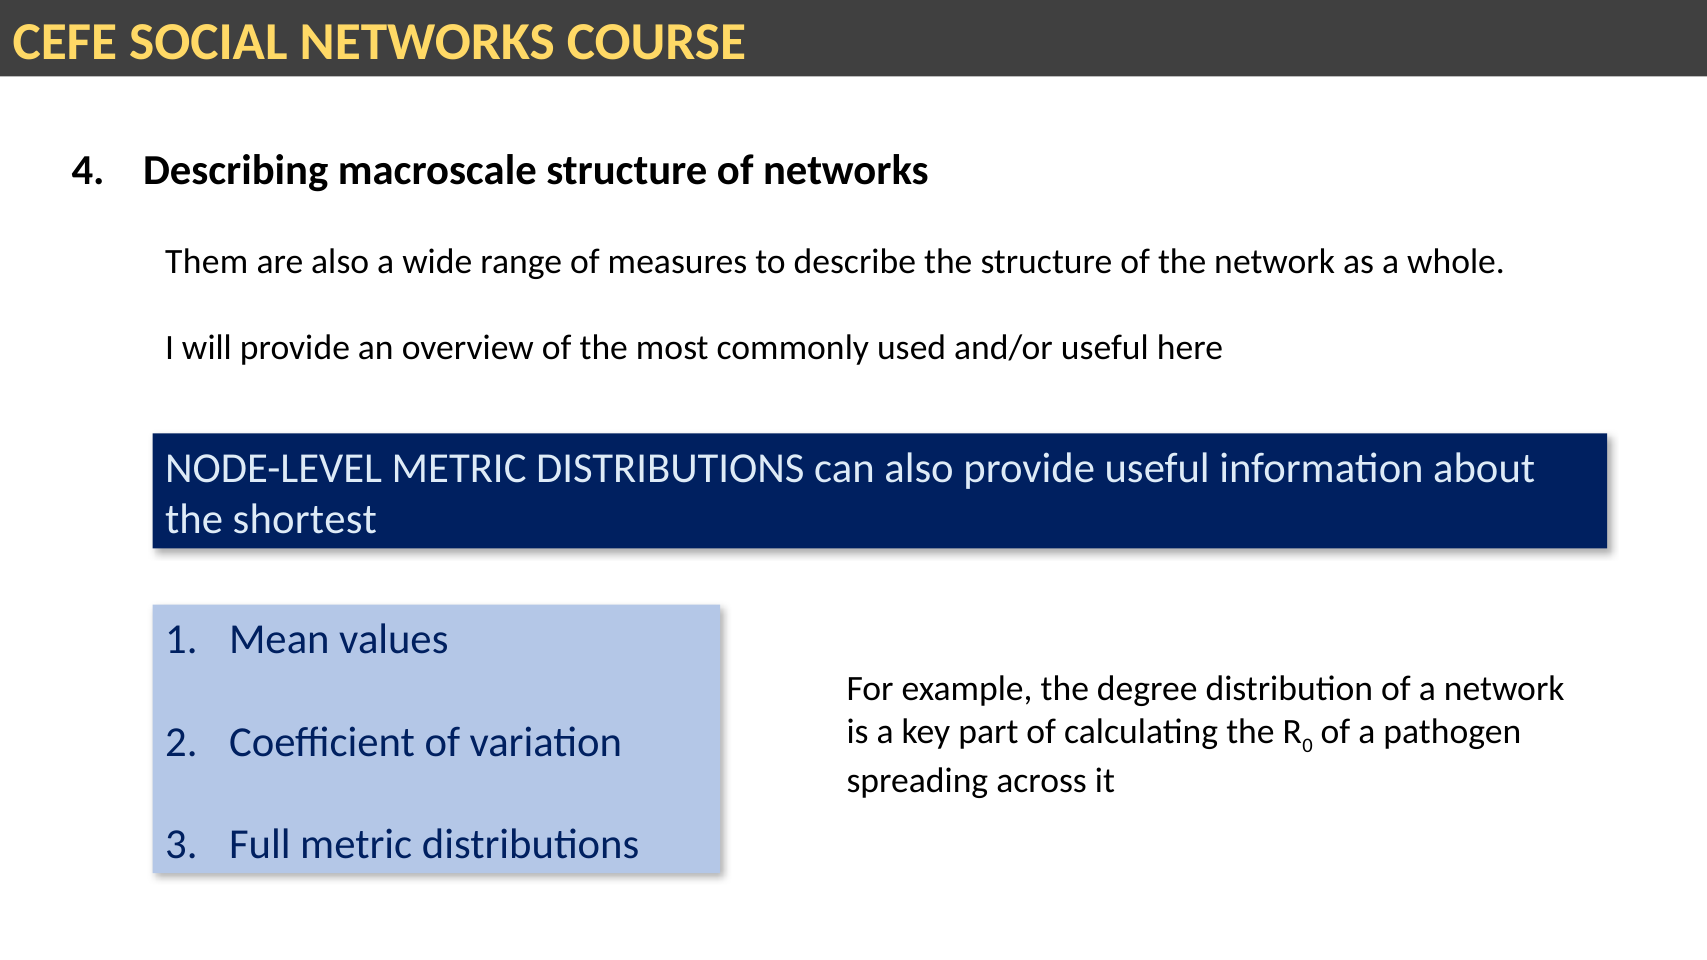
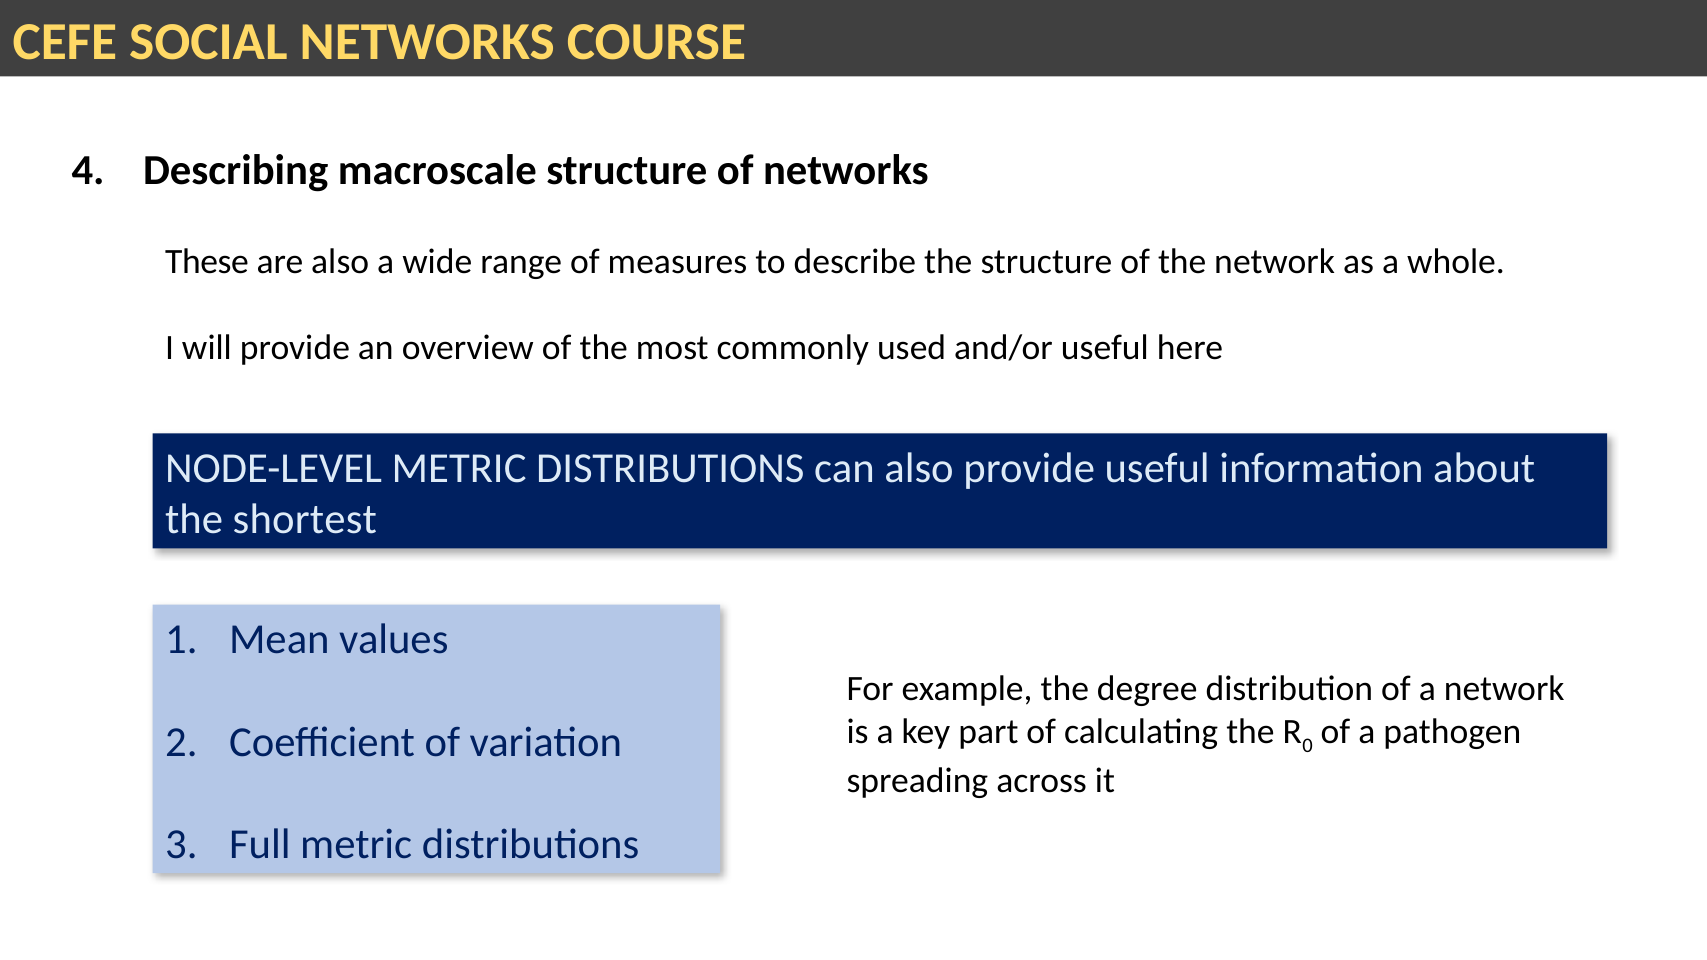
Them: Them -> These
